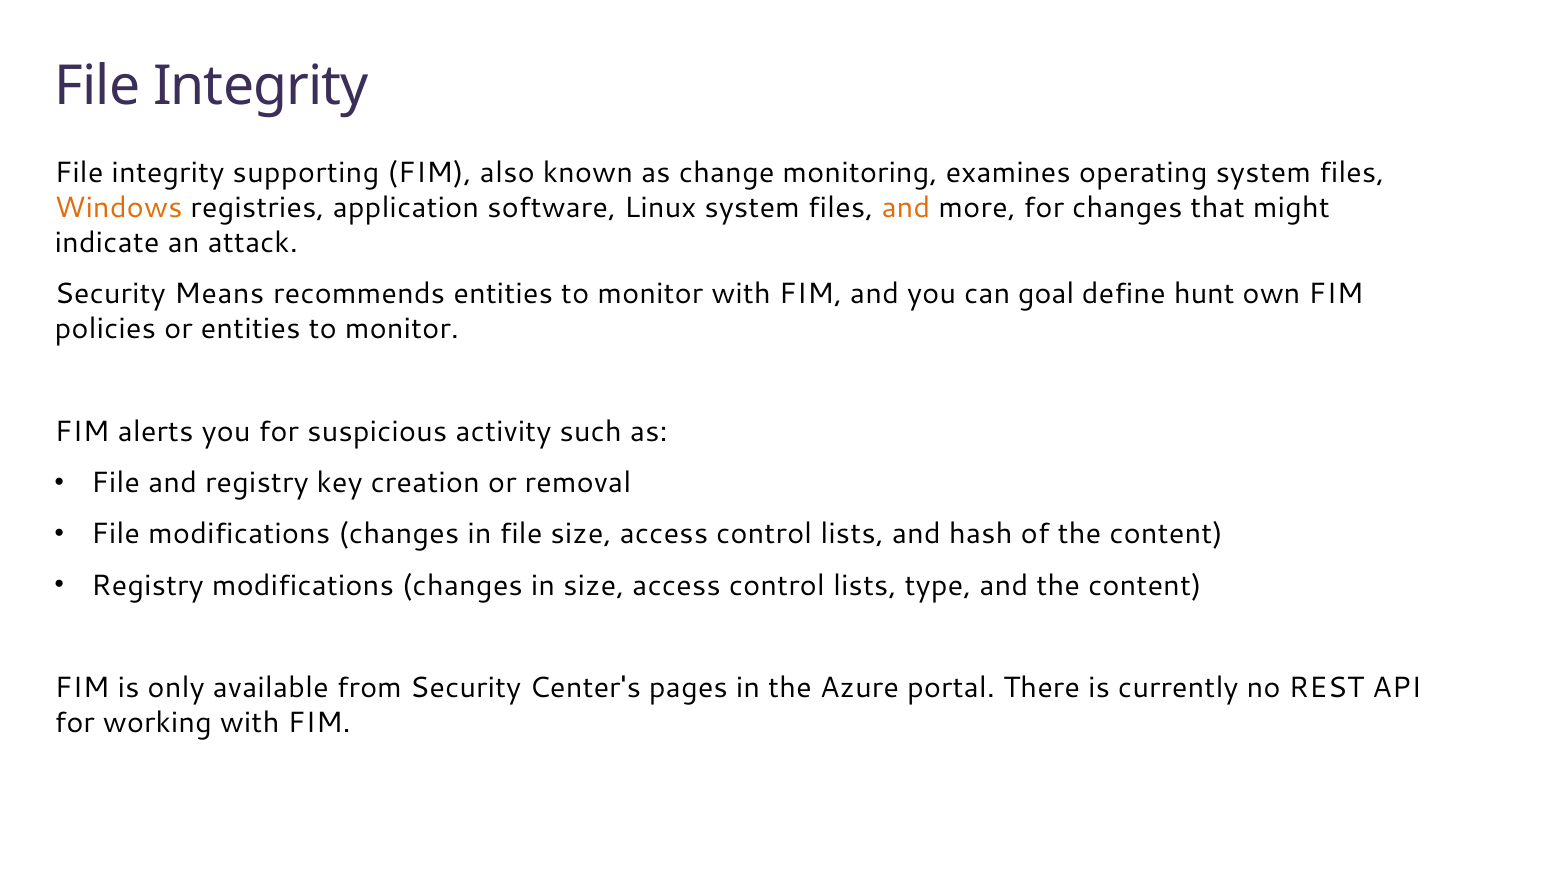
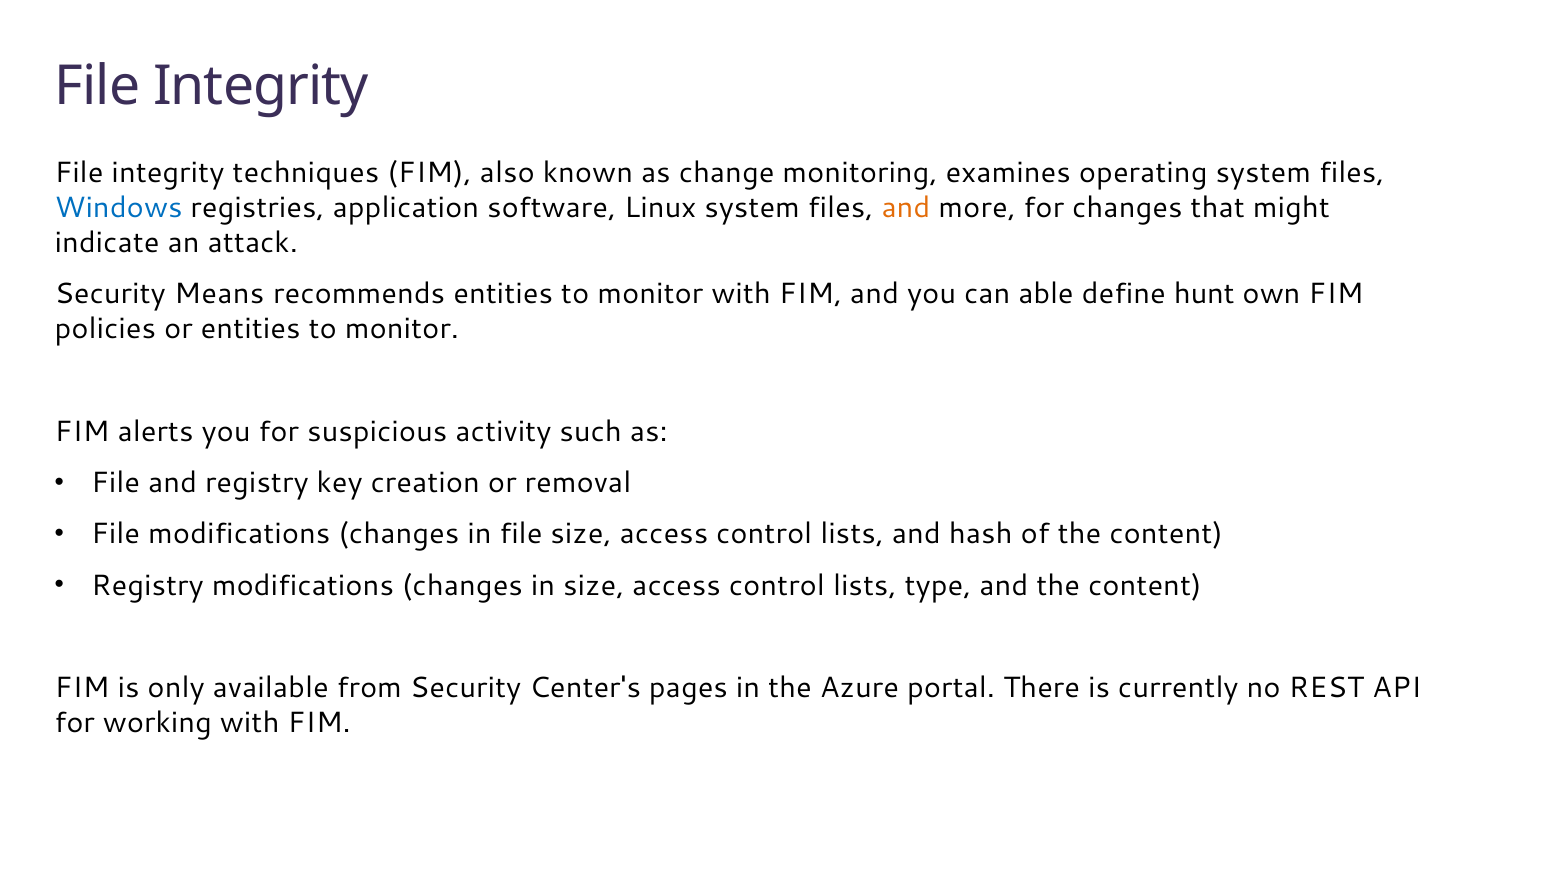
supporting: supporting -> techniques
Windows colour: orange -> blue
goal: goal -> able
